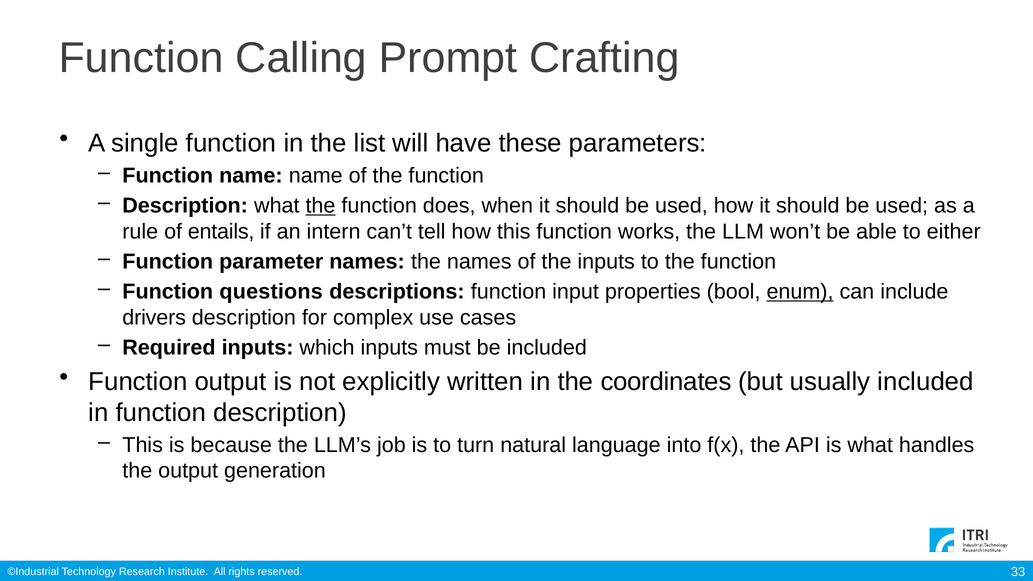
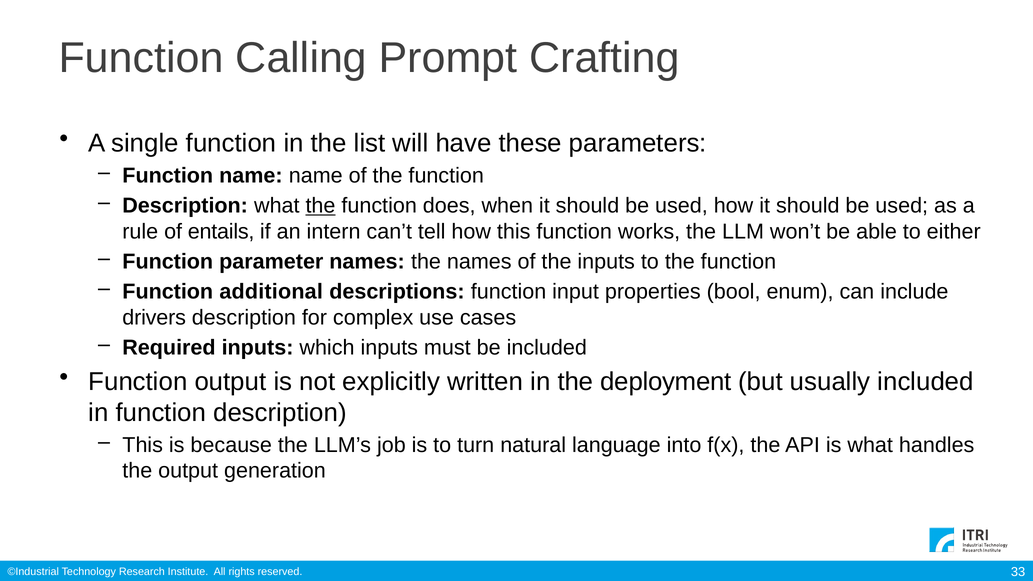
questions: questions -> additional
enum underline: present -> none
coordinates: coordinates -> deployment
